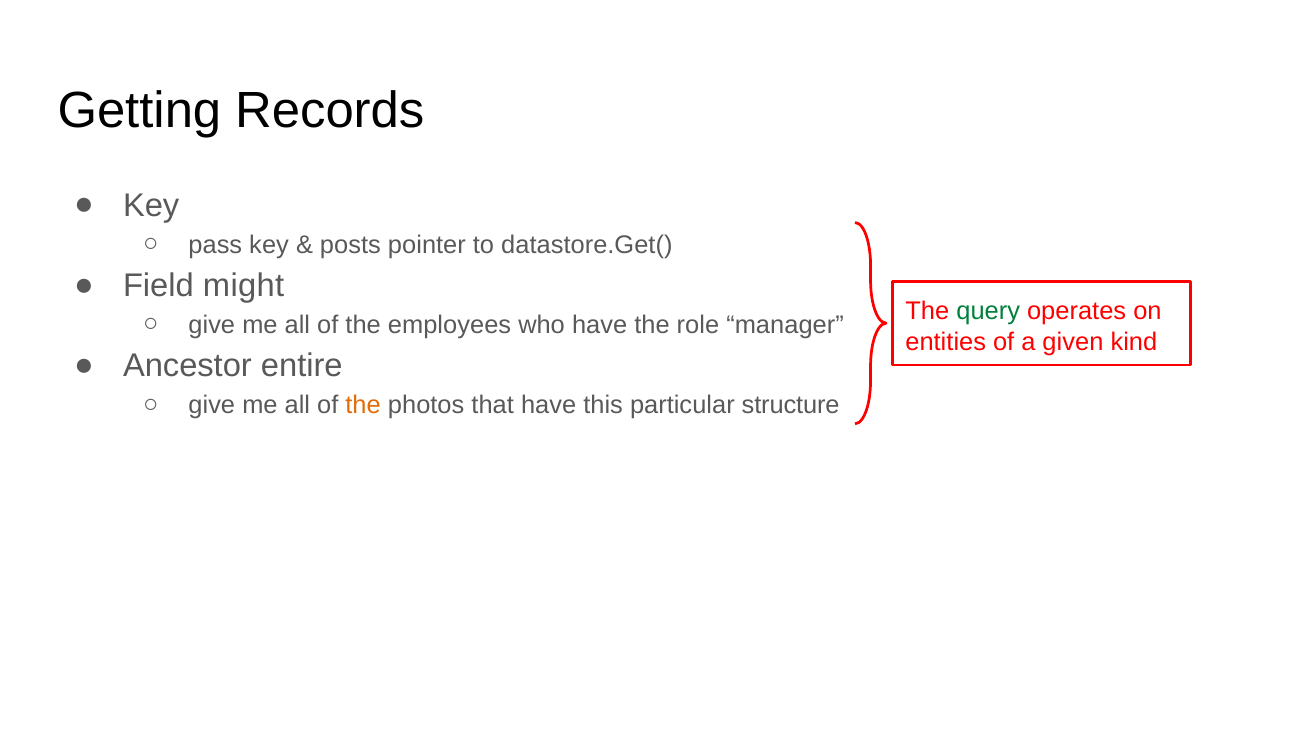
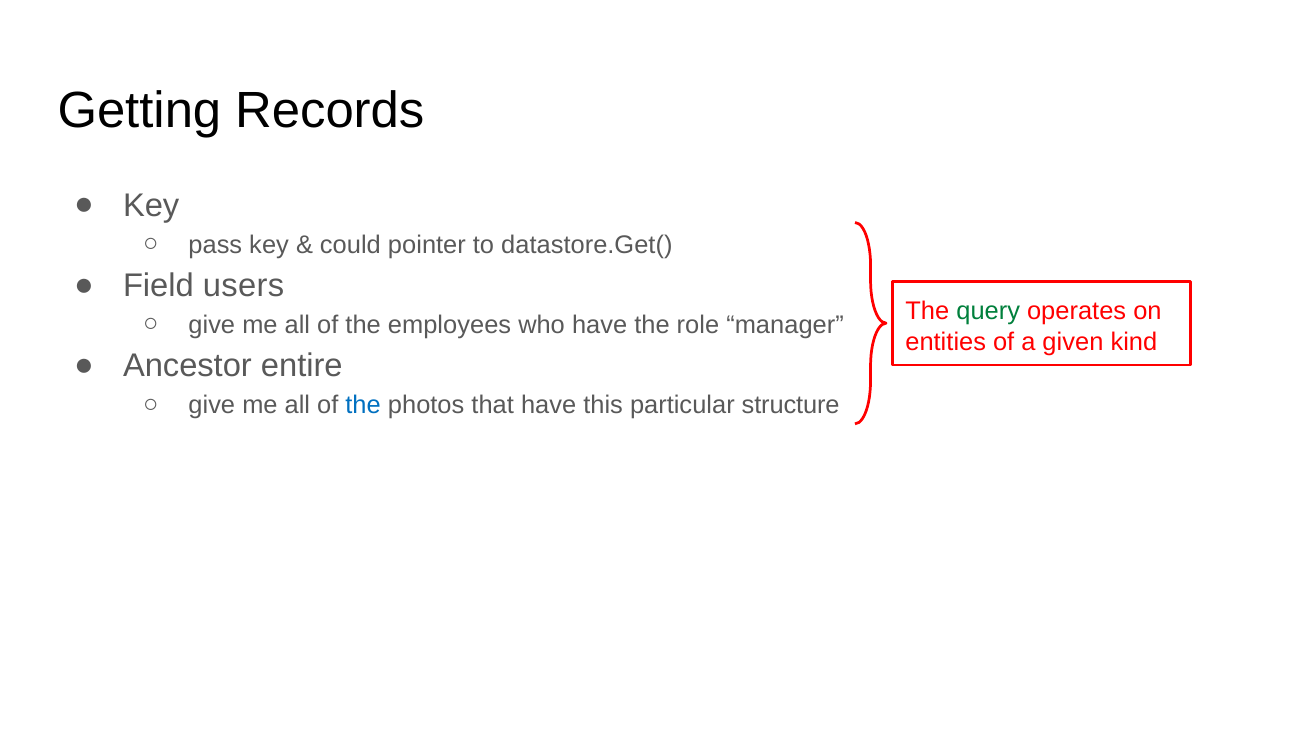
posts: posts -> could
might: might -> users
the at (363, 405) colour: orange -> blue
